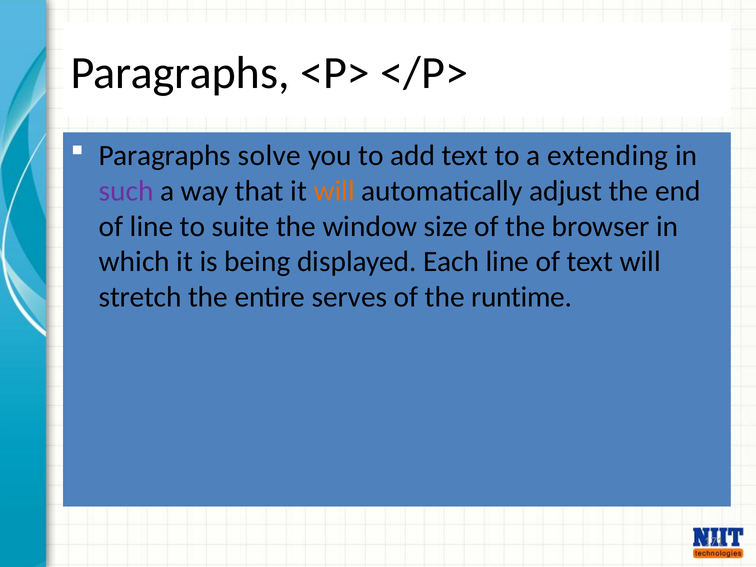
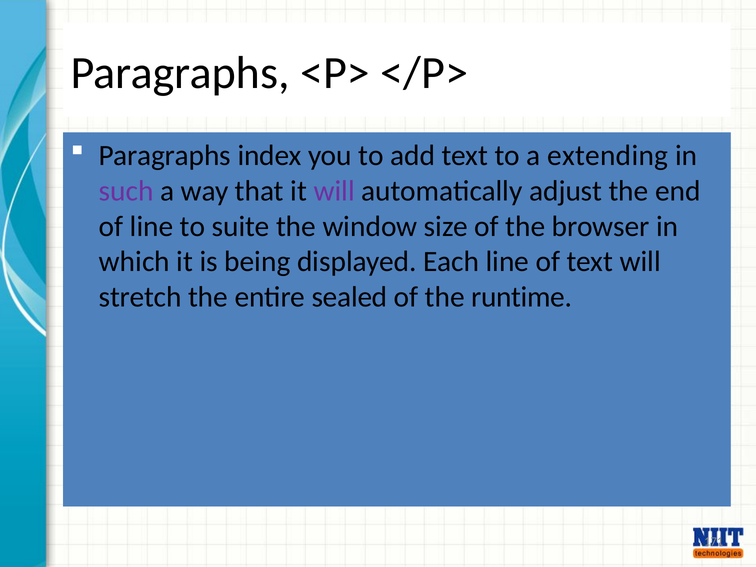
solve: solve -> index
will at (334, 191) colour: orange -> purple
serves: serves -> sealed
